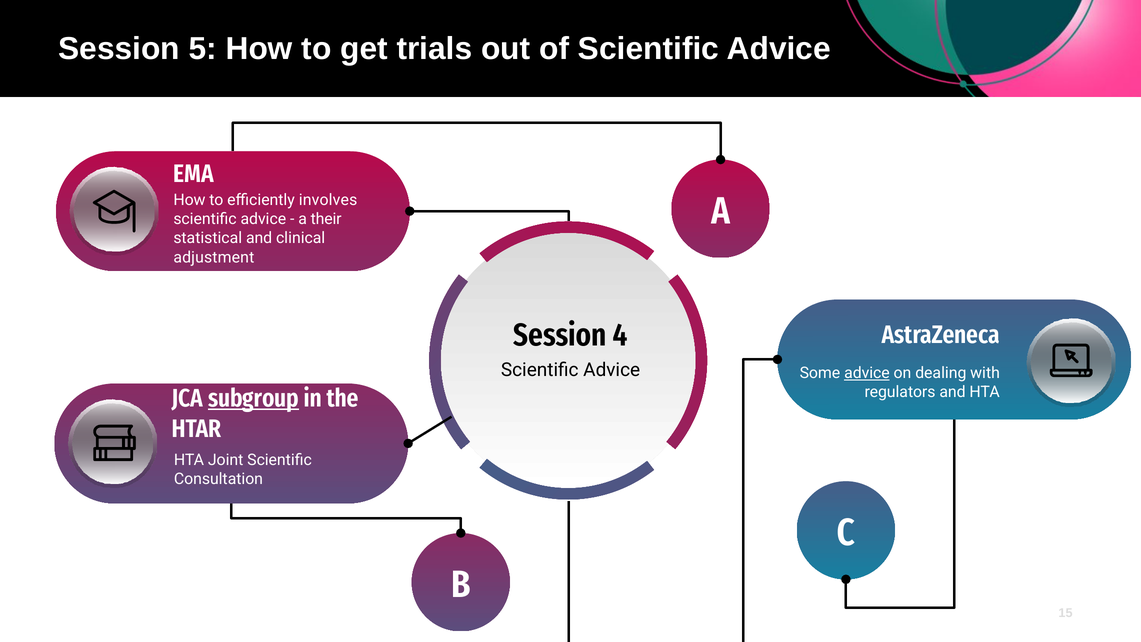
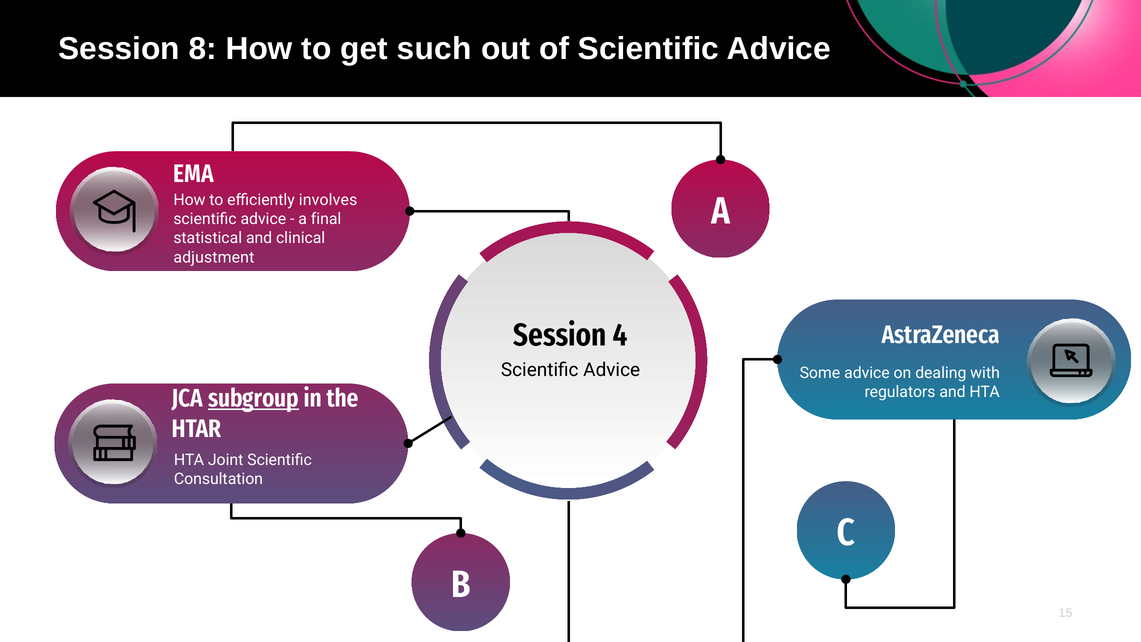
5: 5 -> 8
trials: trials -> such
their: their -> final
advice at (867, 373) underline: present -> none
